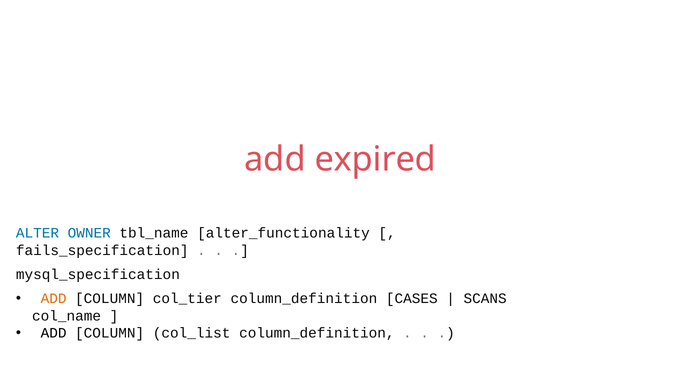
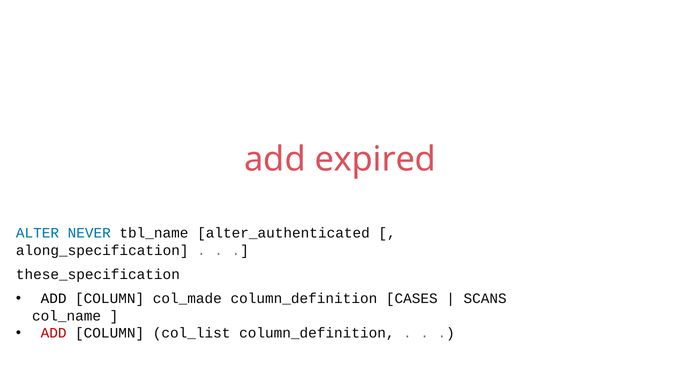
OWNER: OWNER -> NEVER
alter_functionality: alter_functionality -> alter_authenticated
fails_specification: fails_specification -> along_specification
mysql_specification: mysql_specification -> these_specification
ADD at (54, 298) colour: orange -> black
col_tier: col_tier -> col_made
ADD at (54, 333) colour: black -> red
